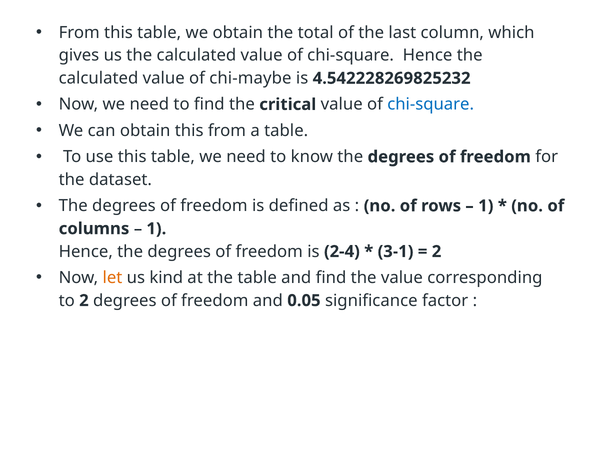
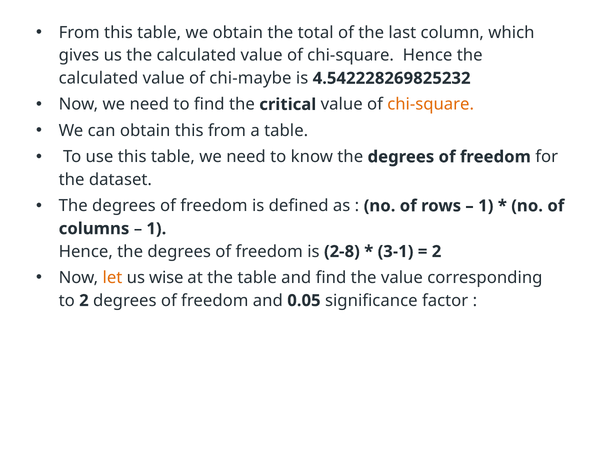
chi-square at (431, 105) colour: blue -> orange
2-4: 2-4 -> 2-8
kind: kind -> wise
